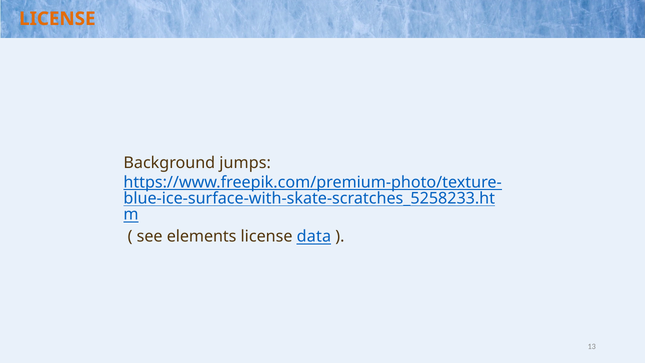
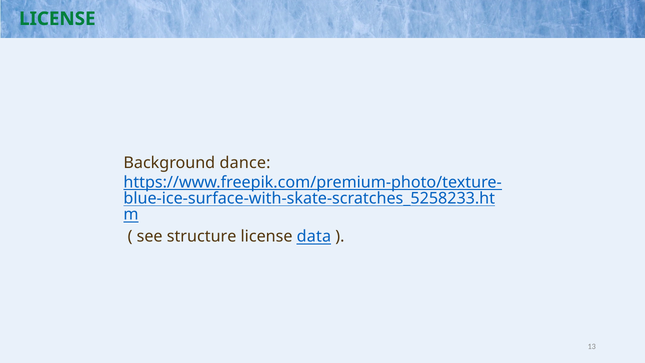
LICENSE at (57, 19) colour: orange -> green
jumps: jumps -> dance
elements: elements -> structure
